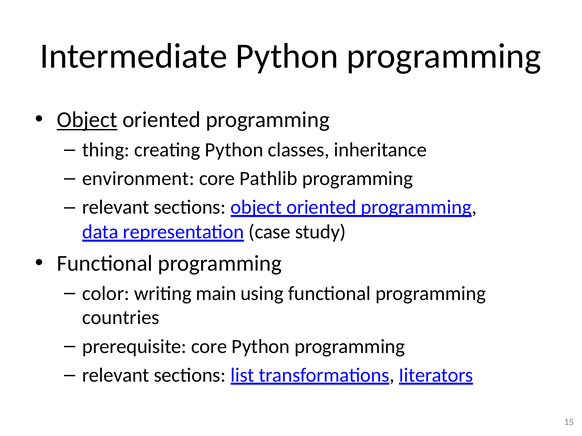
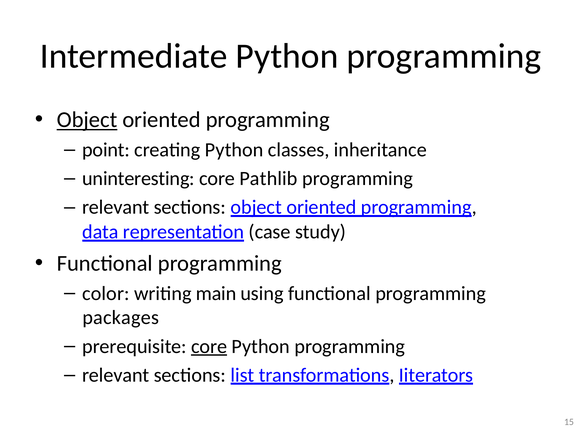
thing: thing -> point
environment: environment -> uninteresting
countries: countries -> packages
core at (209, 347) underline: none -> present
